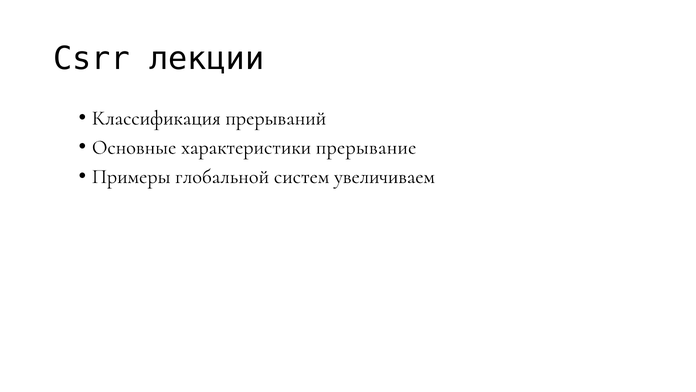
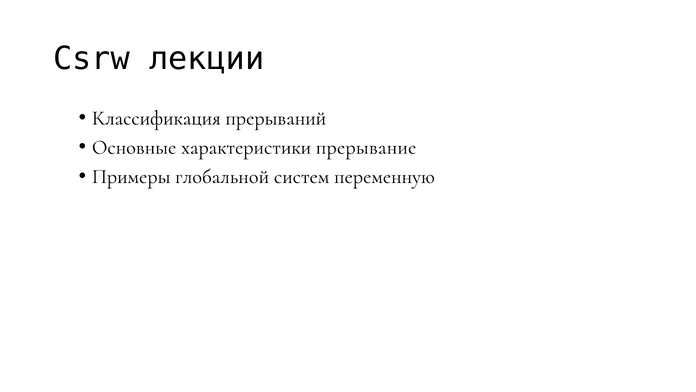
Csrr: Csrr -> Csrw
увеличиваем: увеличиваем -> переменную
